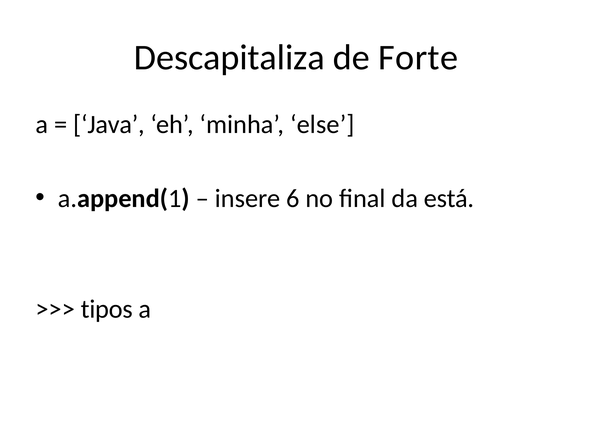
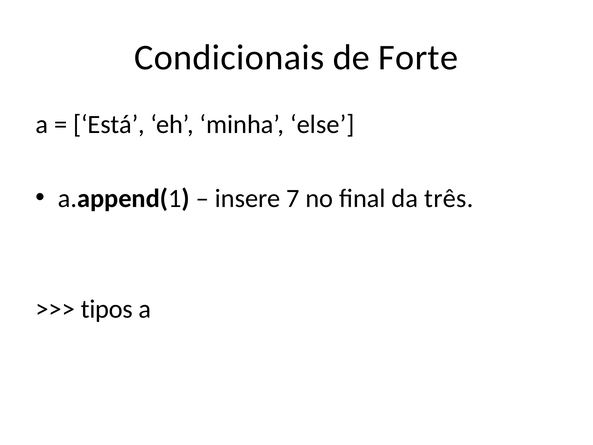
Descapitaliza: Descapitaliza -> Condicionais
Java: Java -> Está
6: 6 -> 7
está: está -> três
